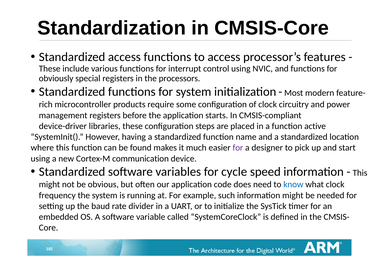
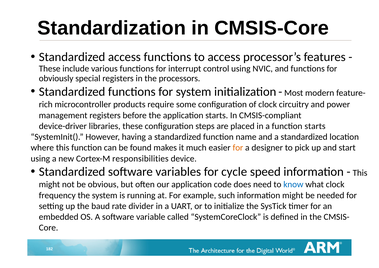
function active: active -> starts
for at (238, 148) colour: purple -> orange
communication: communication -> responsibilities
